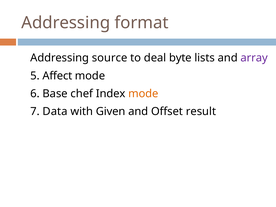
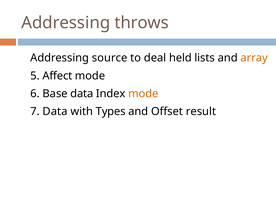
format: format -> throws
byte: byte -> held
array colour: purple -> orange
Base chef: chef -> data
Given: Given -> Types
